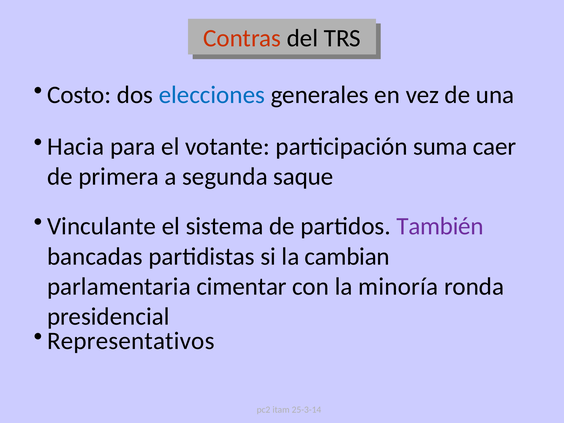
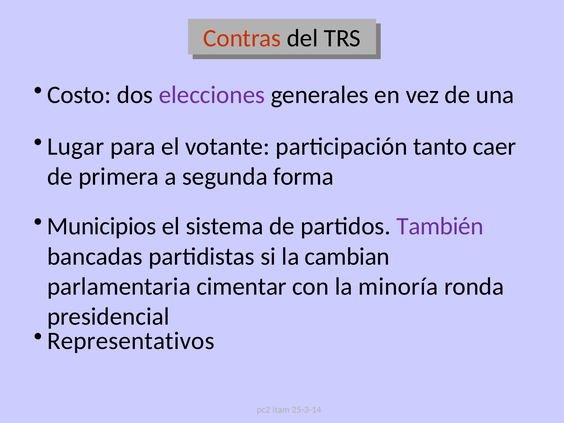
elecciones colour: blue -> purple
Hacia: Hacia -> Lugar
suma: suma -> tanto
saque: saque -> forma
Vinculante: Vinculante -> Municipios
